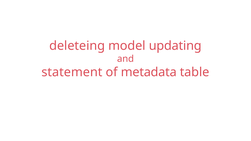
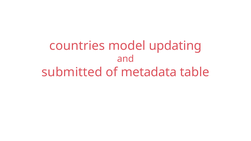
deleteing: deleteing -> countries
statement: statement -> submitted
